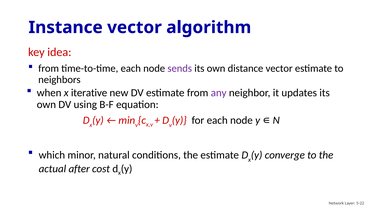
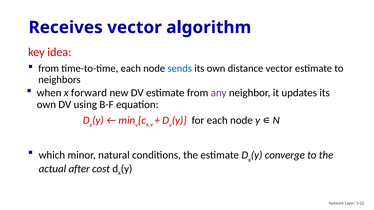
Instance: Instance -> Receives
sends colour: purple -> blue
iterative: iterative -> forward
